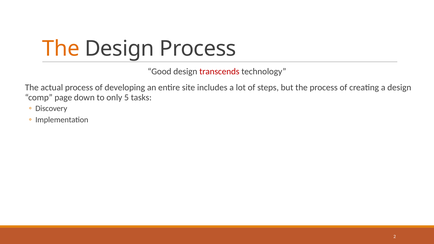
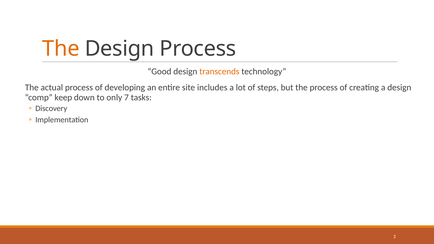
transcends colour: red -> orange
page: page -> keep
5: 5 -> 7
